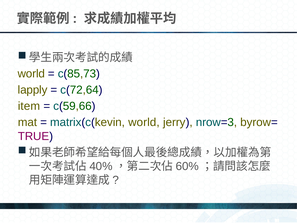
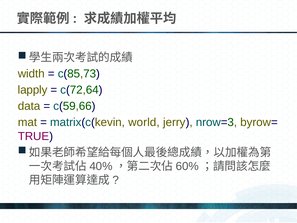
world at (31, 74): world -> width
item: item -> data
